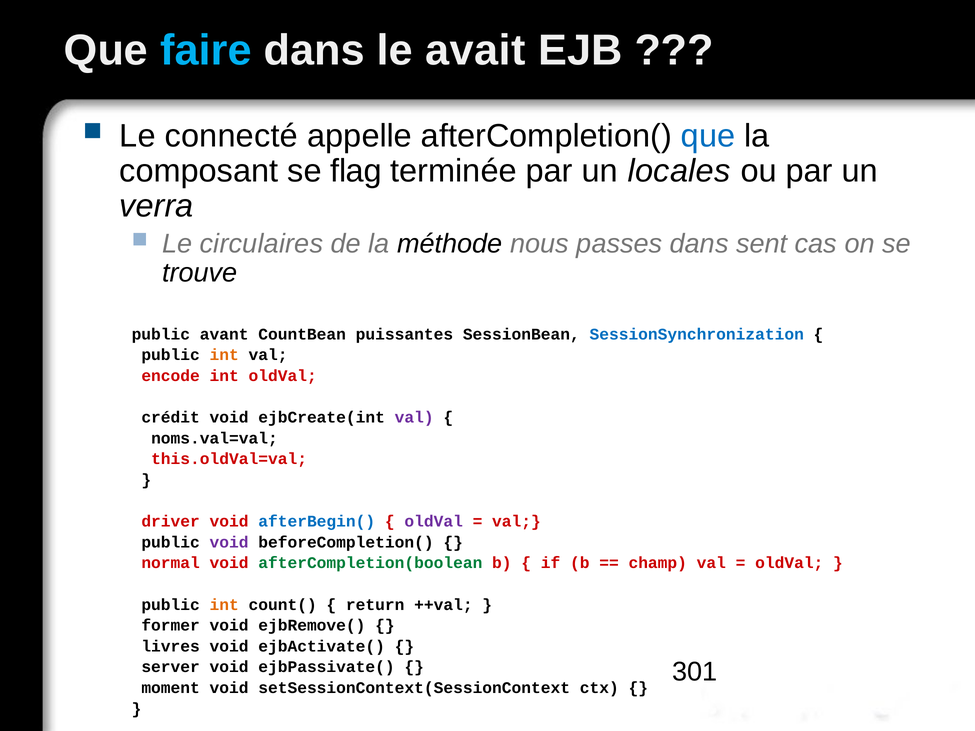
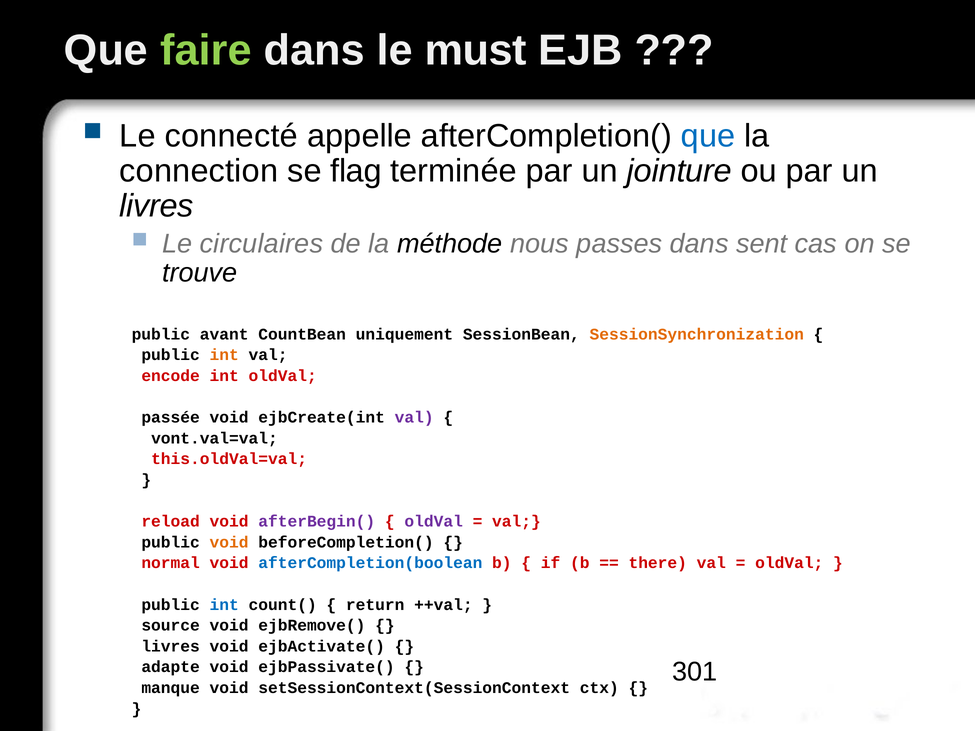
faire colour: light blue -> light green
avait: avait -> must
composant: composant -> connection
locales: locales -> jointure
verra at (156, 206): verra -> livres
puissantes: puissantes -> uniquement
SessionSynchronization colour: blue -> orange
crédit: crédit -> passée
noms.val=val: noms.val=val -> vont.val=val
driver: driver -> reload
afterBegin( colour: blue -> purple
void at (229, 542) colour: purple -> orange
afterCompletion(boolean colour: green -> blue
champ: champ -> there
int at (224, 605) colour: orange -> blue
former: former -> source
server: server -> adapte
moment: moment -> manque
